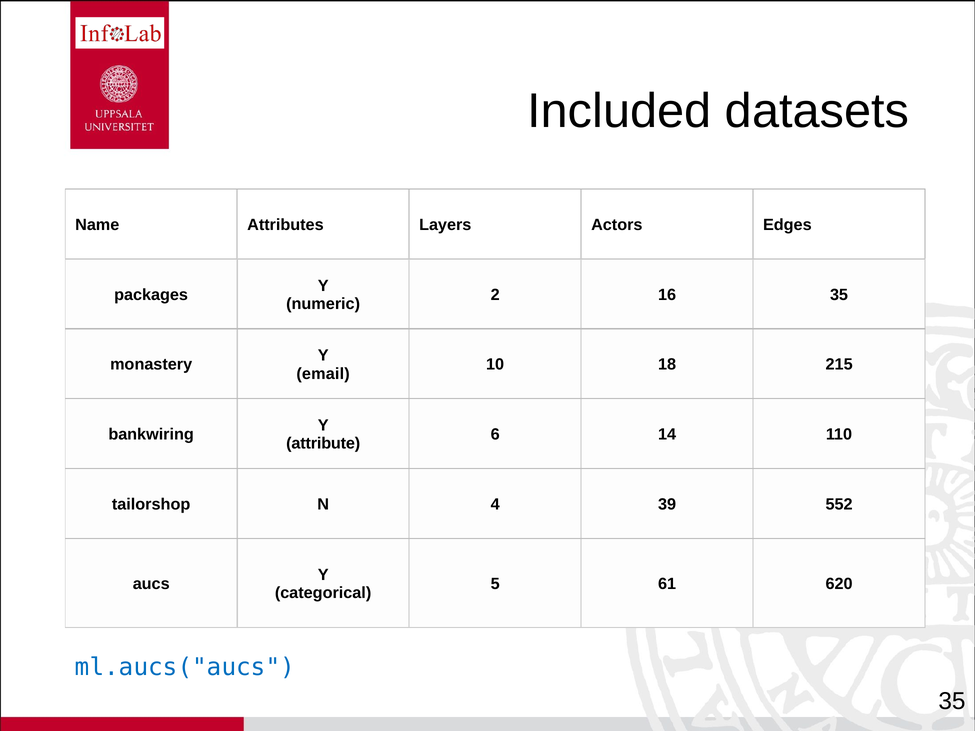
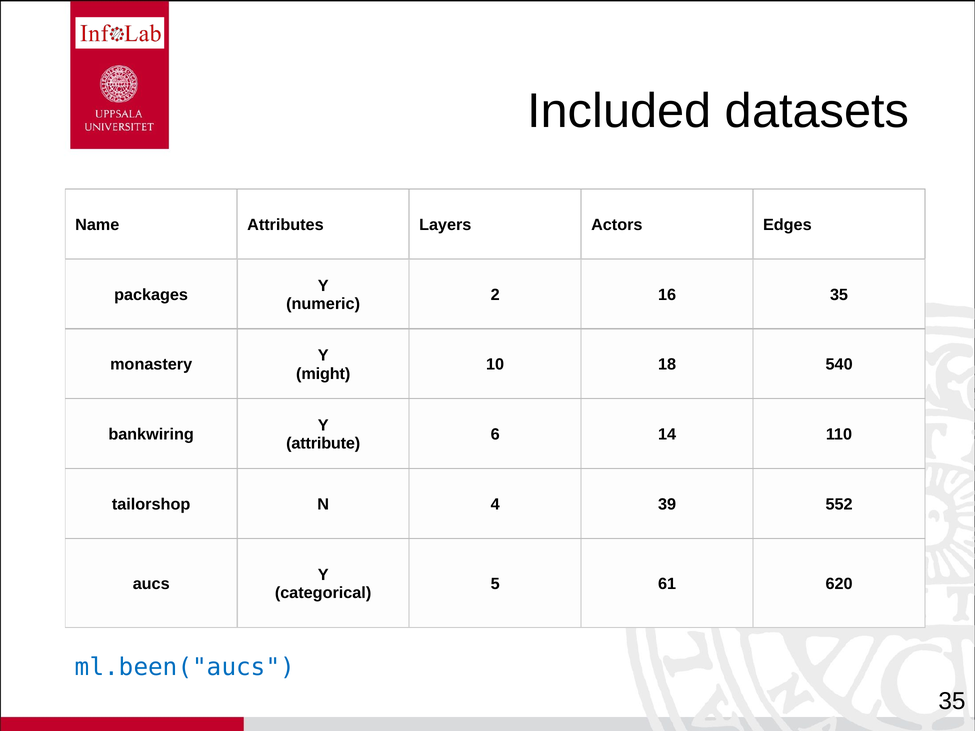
215: 215 -> 540
email: email -> might
ml.aucs("aucs: ml.aucs("aucs -> ml.been("aucs
